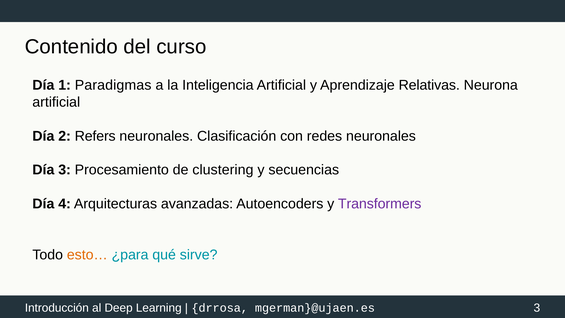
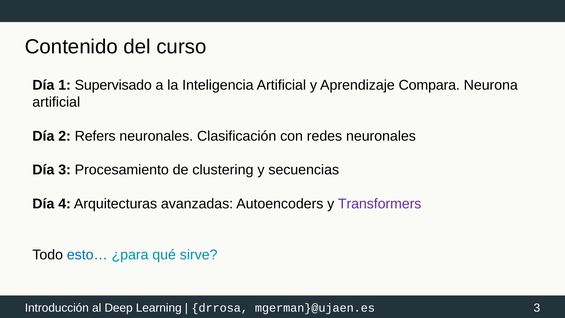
Paradigmas: Paradigmas -> Supervisado
Relativas: Relativas -> Compara
esto… colour: orange -> blue
